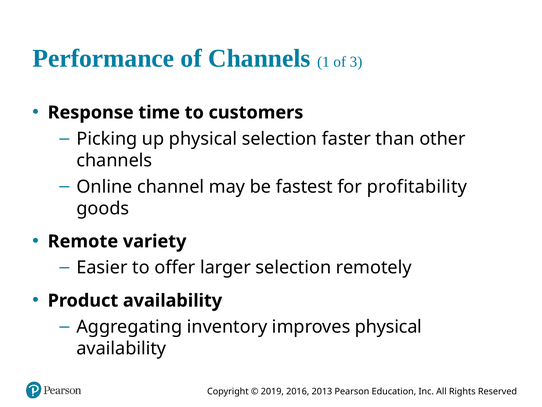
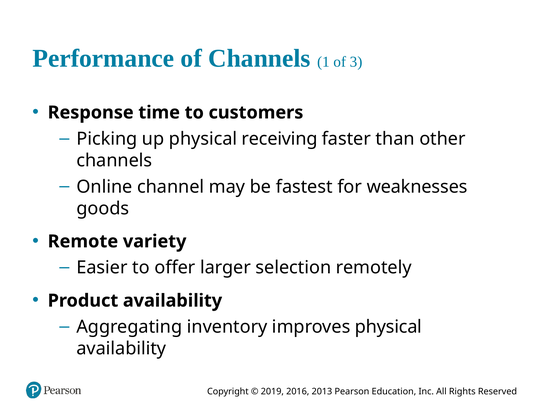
physical selection: selection -> receiving
profitability: profitability -> weaknesses
